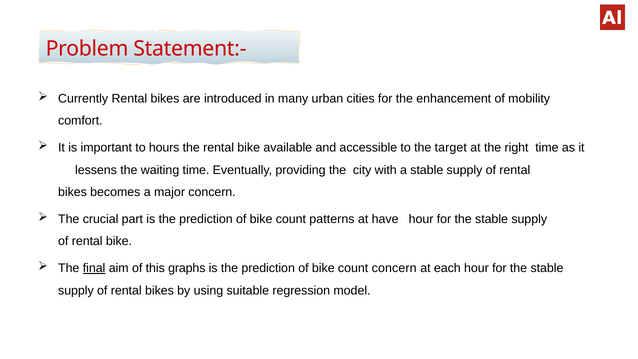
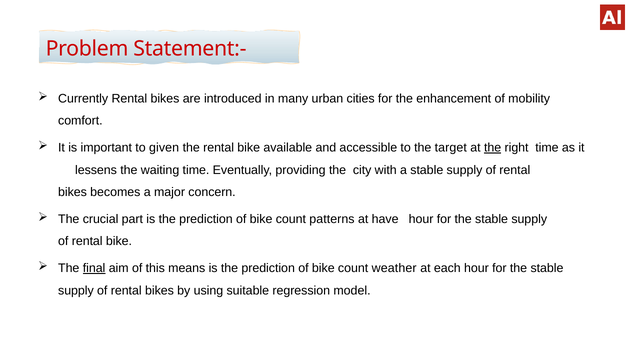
hours: hours -> given
the at (493, 148) underline: none -> present
graphs: graphs -> means
count concern: concern -> weather
